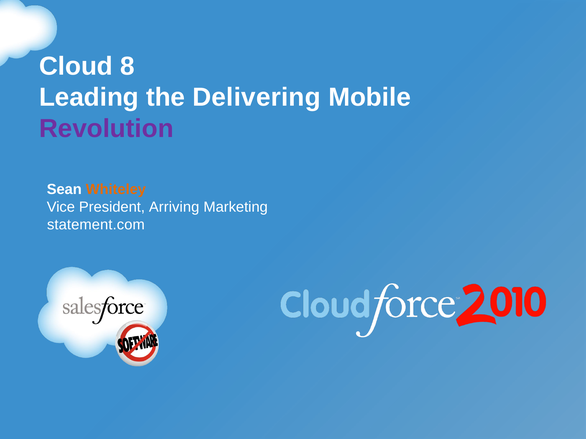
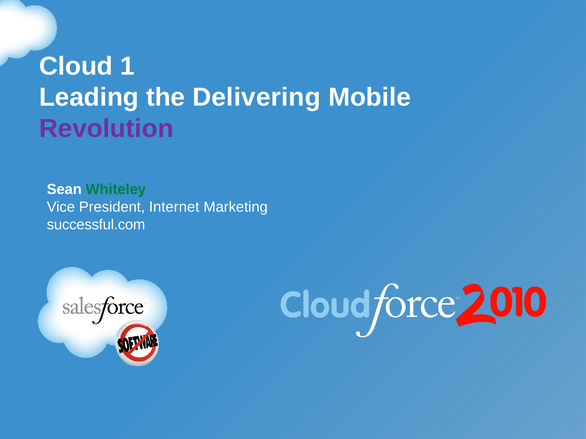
8: 8 -> 1
Whiteley colour: orange -> green
Arriving: Arriving -> Internet
statement.com: statement.com -> successful.com
